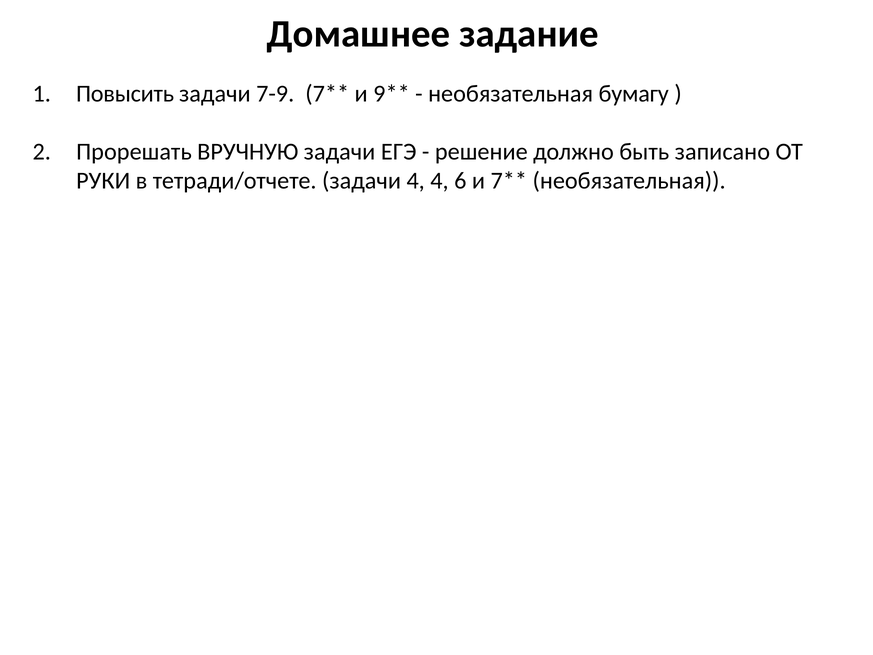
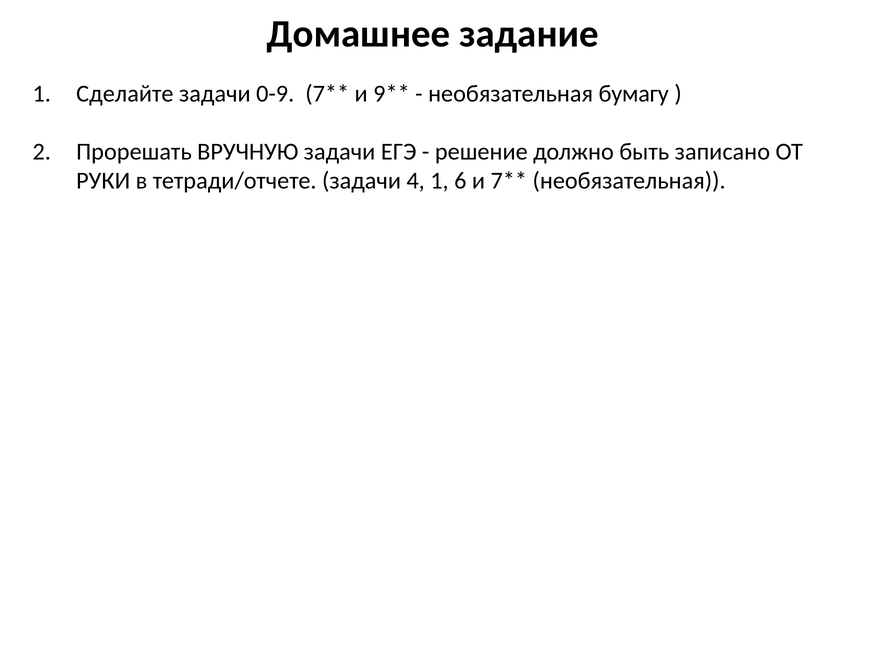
Повысить: Повысить -> Сделайте
7-9: 7-9 -> 0-9
4 4: 4 -> 1
